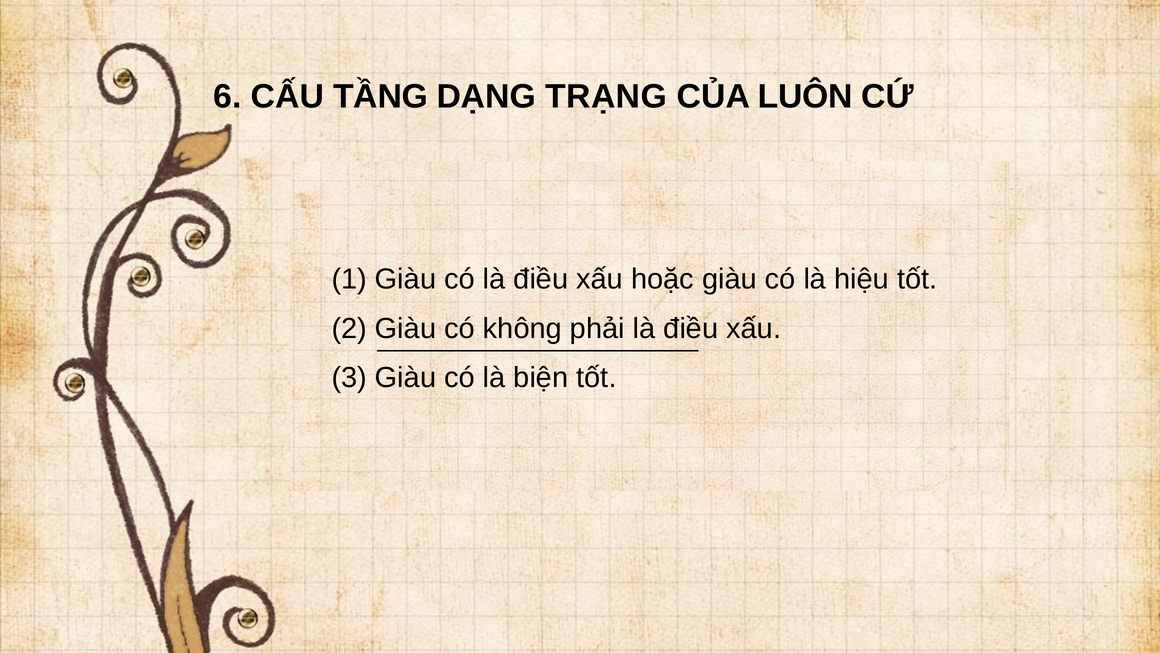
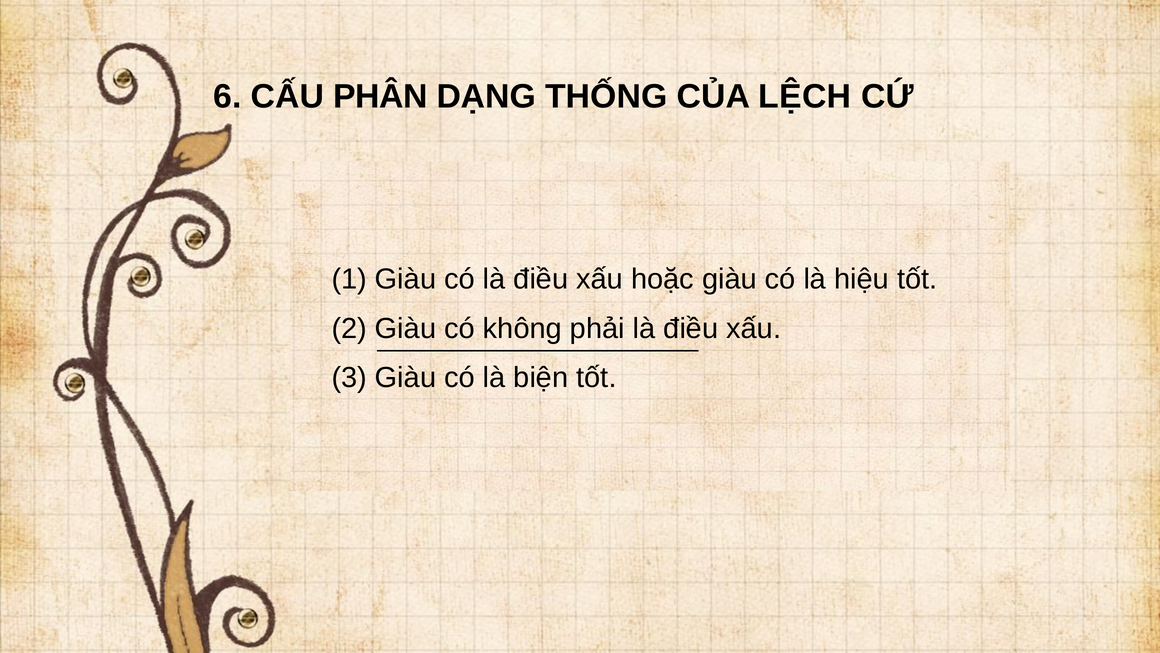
TẦNG: TẦNG -> PHÂN
TRẠNG: TRẠNG -> THỐNG
LUÔN: LUÔN -> LỆCH
